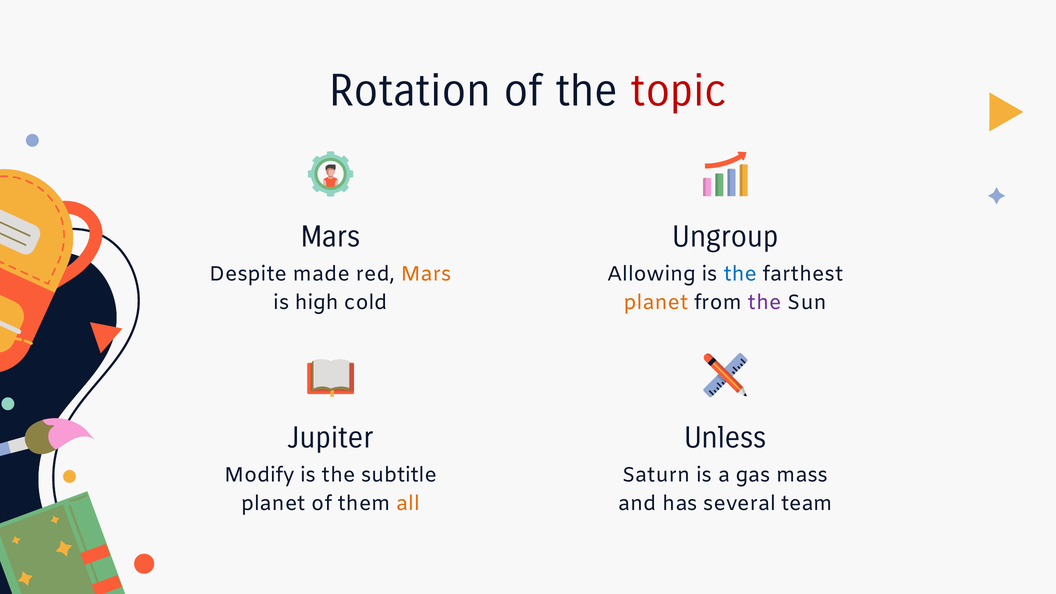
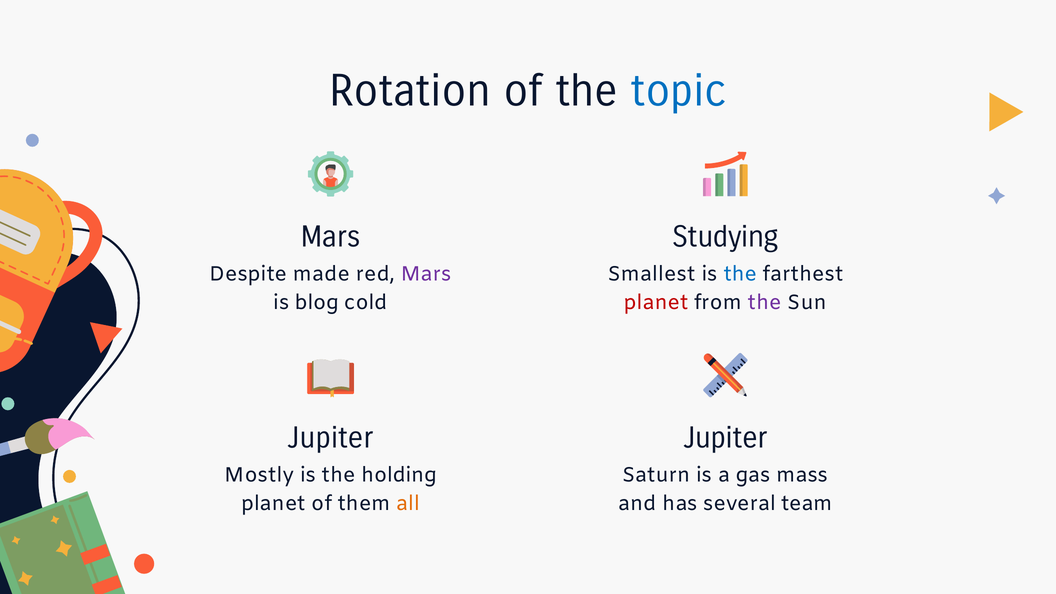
topic colour: red -> blue
Ungroup: Ungroup -> Studying
Mars at (426, 274) colour: orange -> purple
Allowing: Allowing -> Smallest
high: high -> blog
planet at (656, 303) colour: orange -> red
Jupiter Unless: Unless -> Jupiter
Modify: Modify -> Mostly
subtitle: subtitle -> holding
